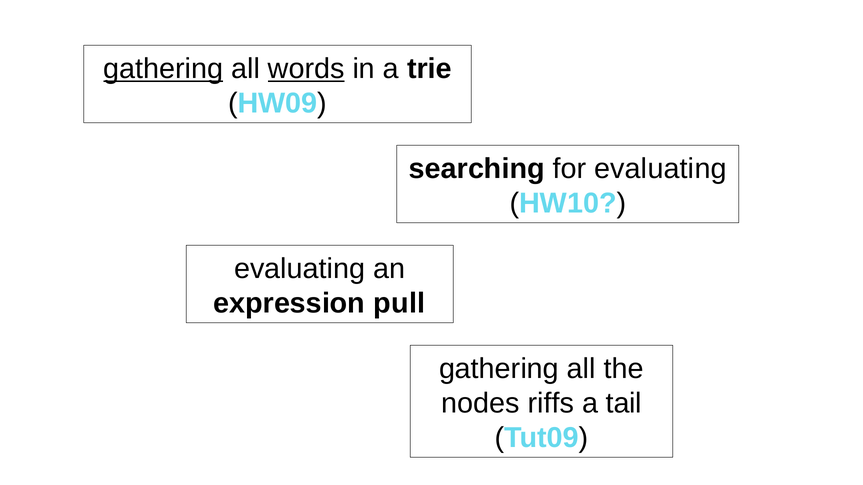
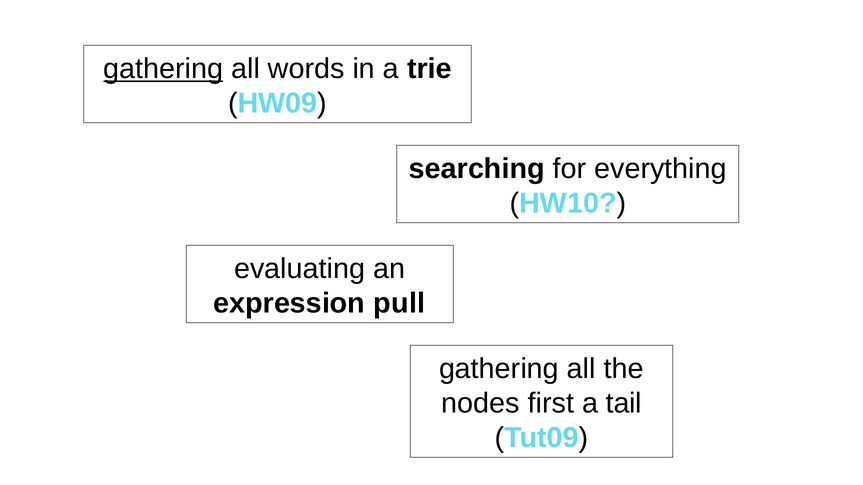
words underline: present -> none
for evaluating: evaluating -> everything
riffs: riffs -> first
